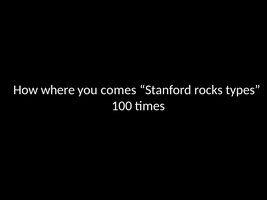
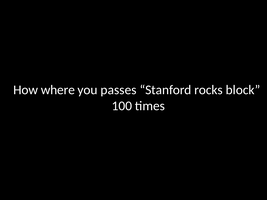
comes: comes -> passes
types: types -> block
